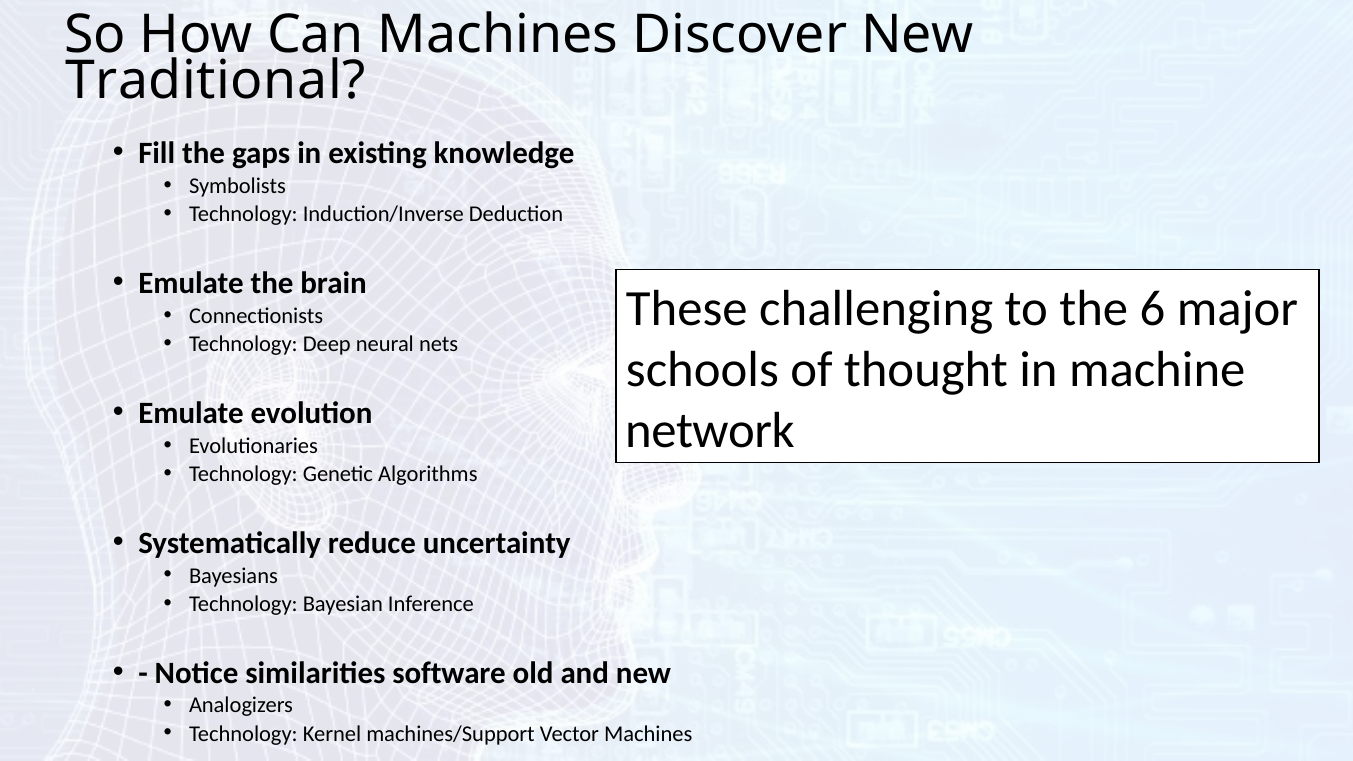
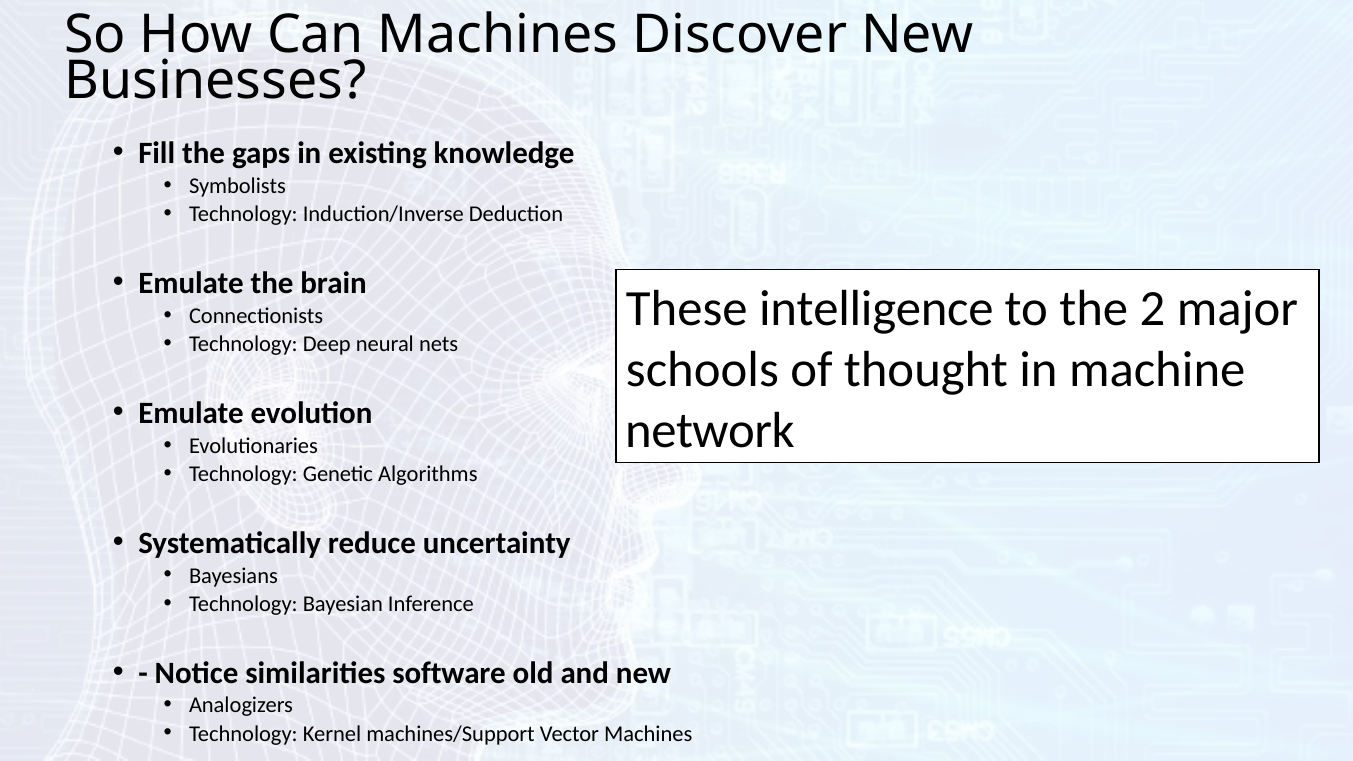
Traditional: Traditional -> Businesses
challenging: challenging -> intelligence
6: 6 -> 2
